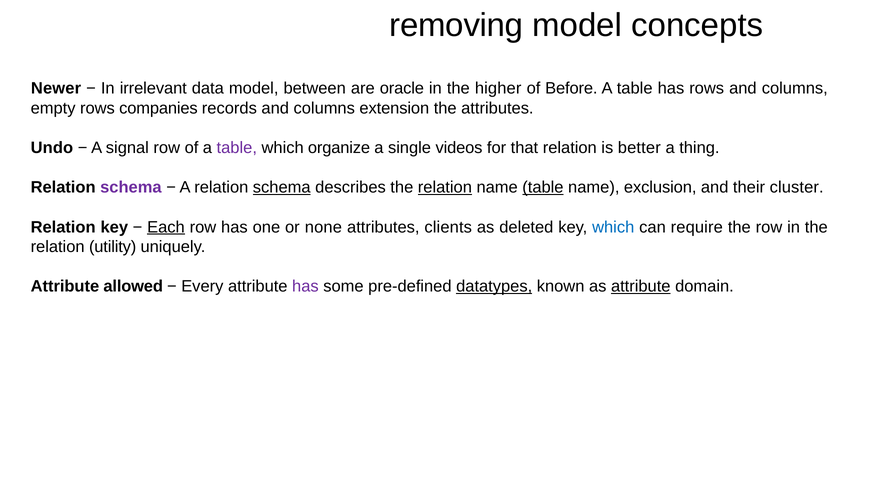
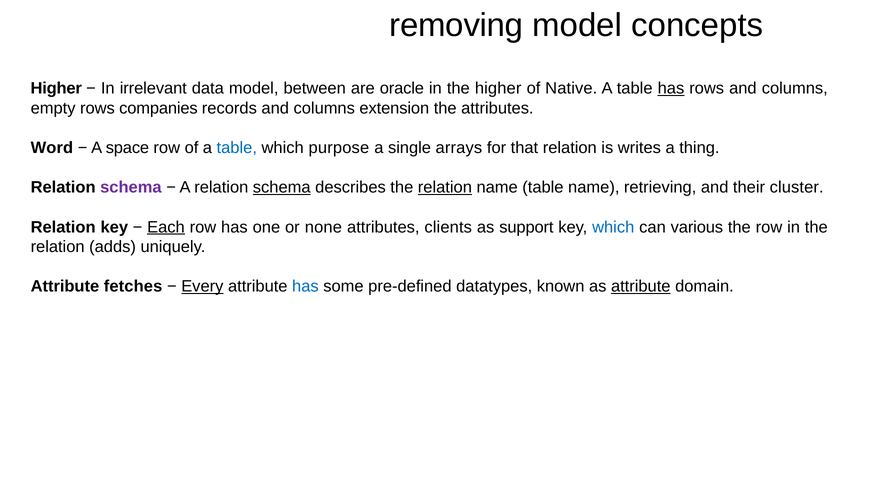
Newer at (56, 89): Newer -> Higher
Before: Before -> Native
has at (671, 89) underline: none -> present
Undo: Undo -> Word
signal: signal -> space
table at (237, 148) colour: purple -> blue
organize: organize -> purpose
videos: videos -> arrays
better: better -> writes
table at (543, 188) underline: present -> none
exclusion: exclusion -> retrieving
deleted: deleted -> support
require: require -> various
utility: utility -> adds
allowed: allowed -> fetches
Every underline: none -> present
has at (305, 287) colour: purple -> blue
datatypes underline: present -> none
